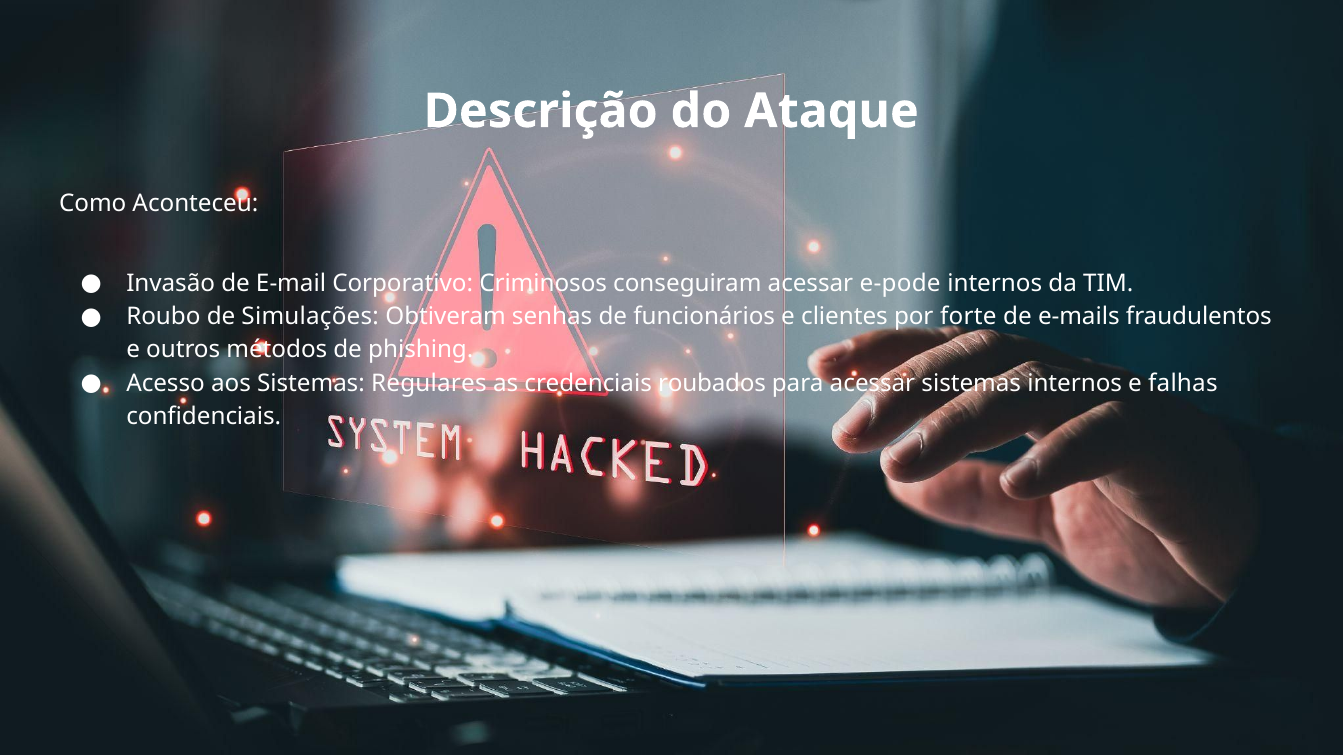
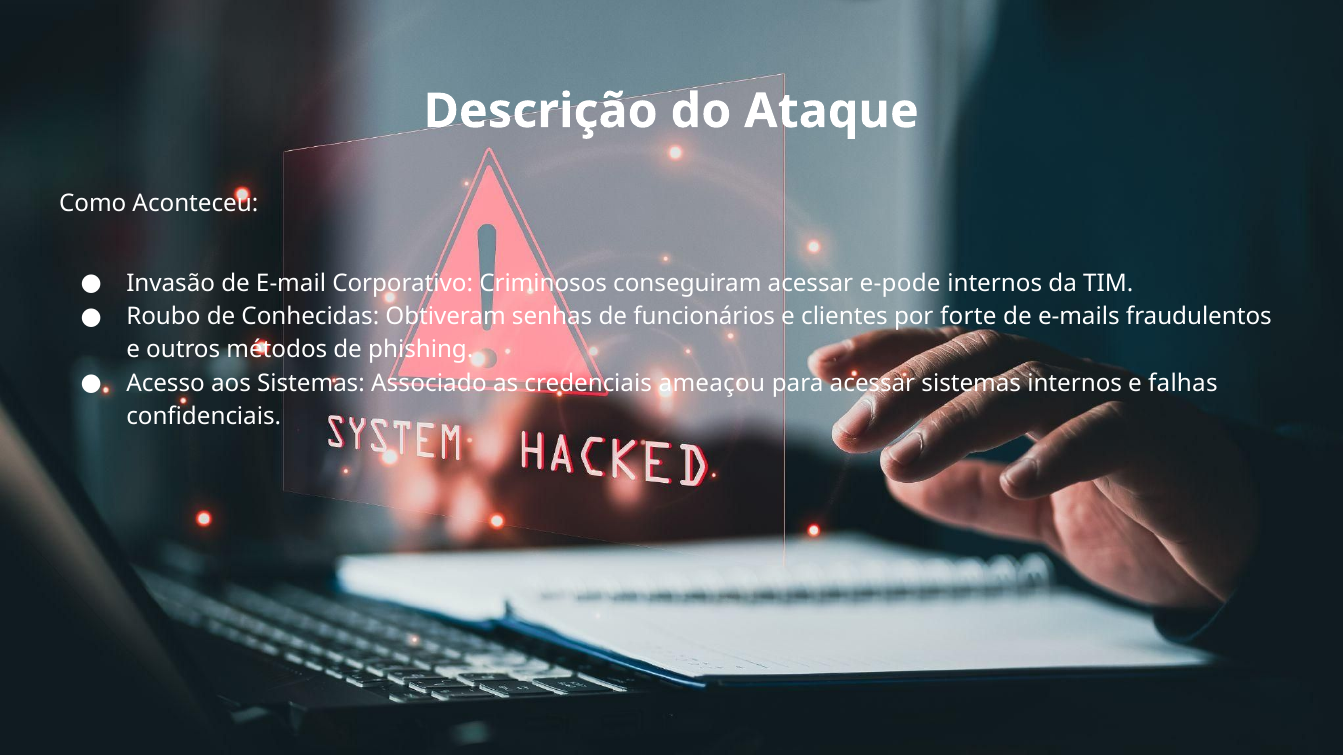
Simulações: Simulações -> Conhecidas
Regulares: Regulares -> Associado
roubados: roubados -> ameaçou
